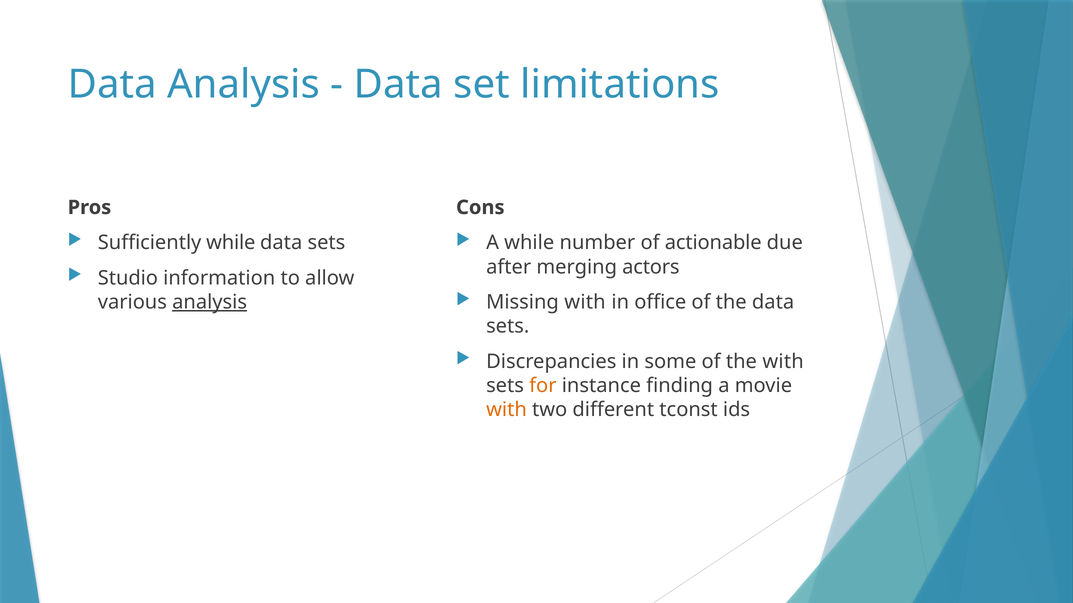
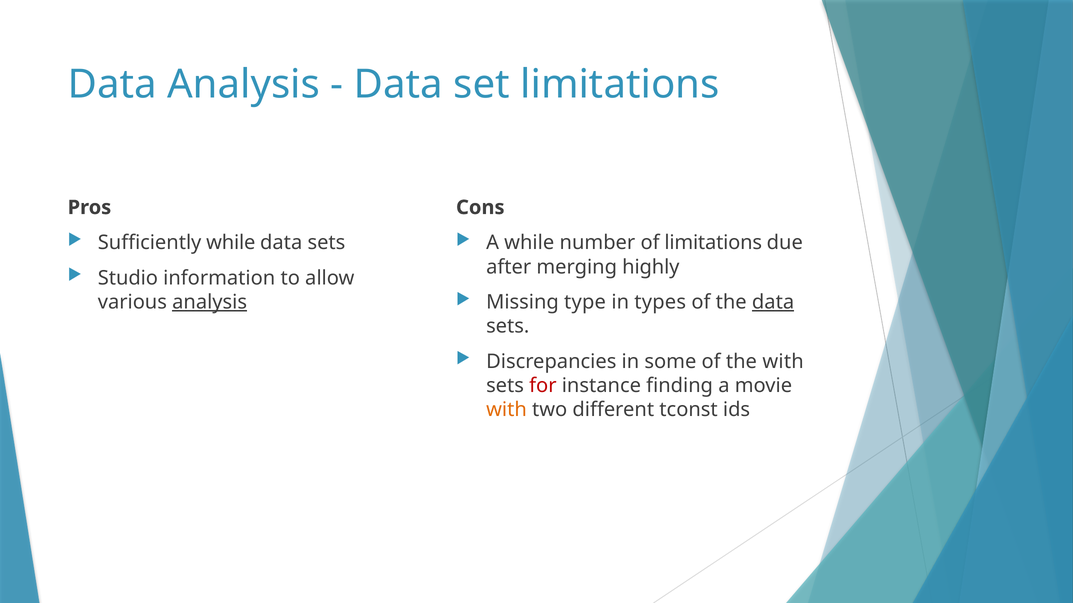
of actionable: actionable -> limitations
actors: actors -> highly
Missing with: with -> type
office: office -> types
data at (773, 302) underline: none -> present
for colour: orange -> red
